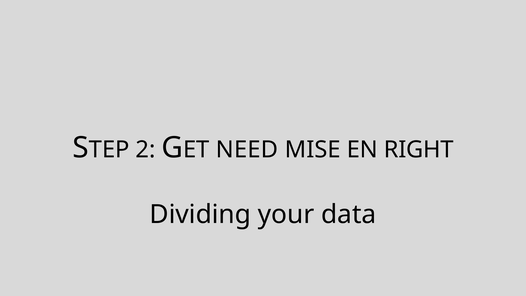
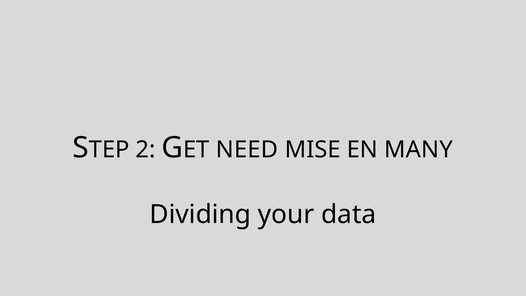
RIGHT: RIGHT -> MANY
